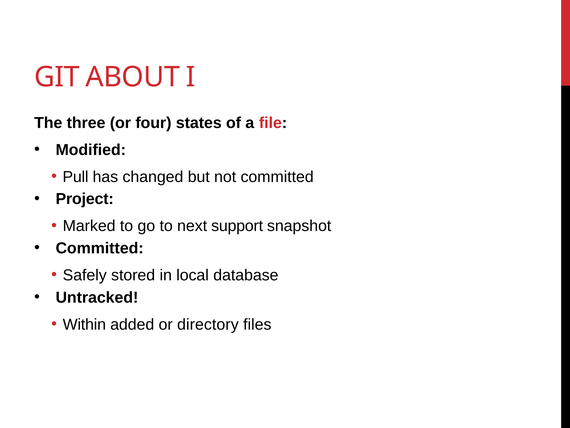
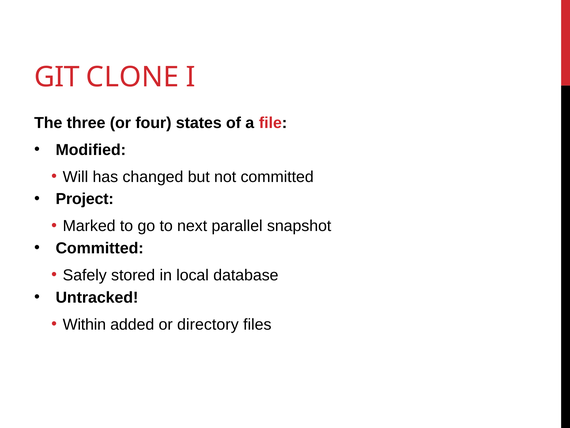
ABOUT: ABOUT -> CLONE
Pull: Pull -> Will
support: support -> parallel
